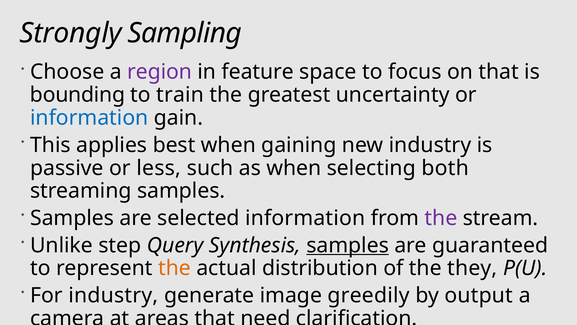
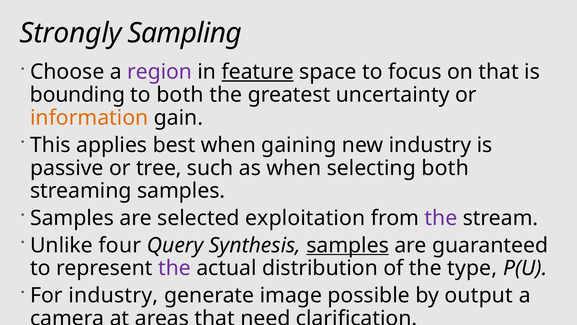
feature underline: none -> present
to train: train -> both
information at (89, 118) colour: blue -> orange
less: less -> tree
selected information: information -> exploitation
step: step -> four
the at (174, 268) colour: orange -> purple
they: they -> type
greedily: greedily -> possible
